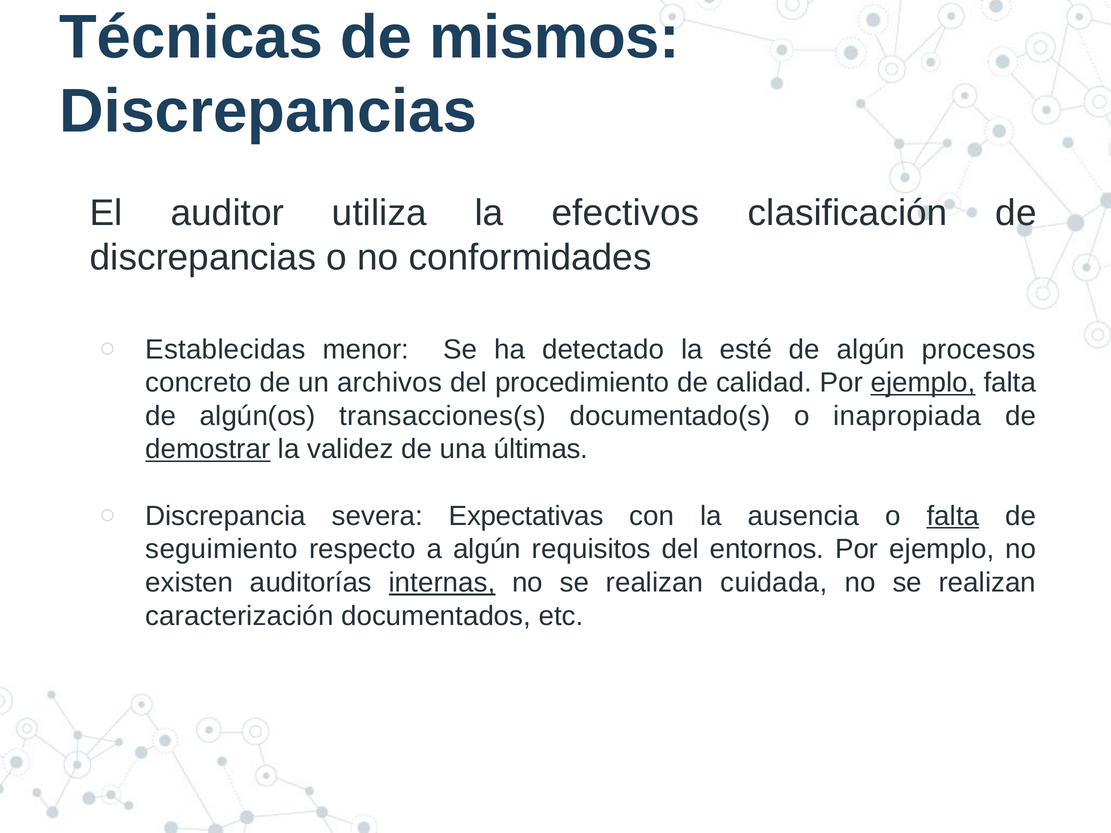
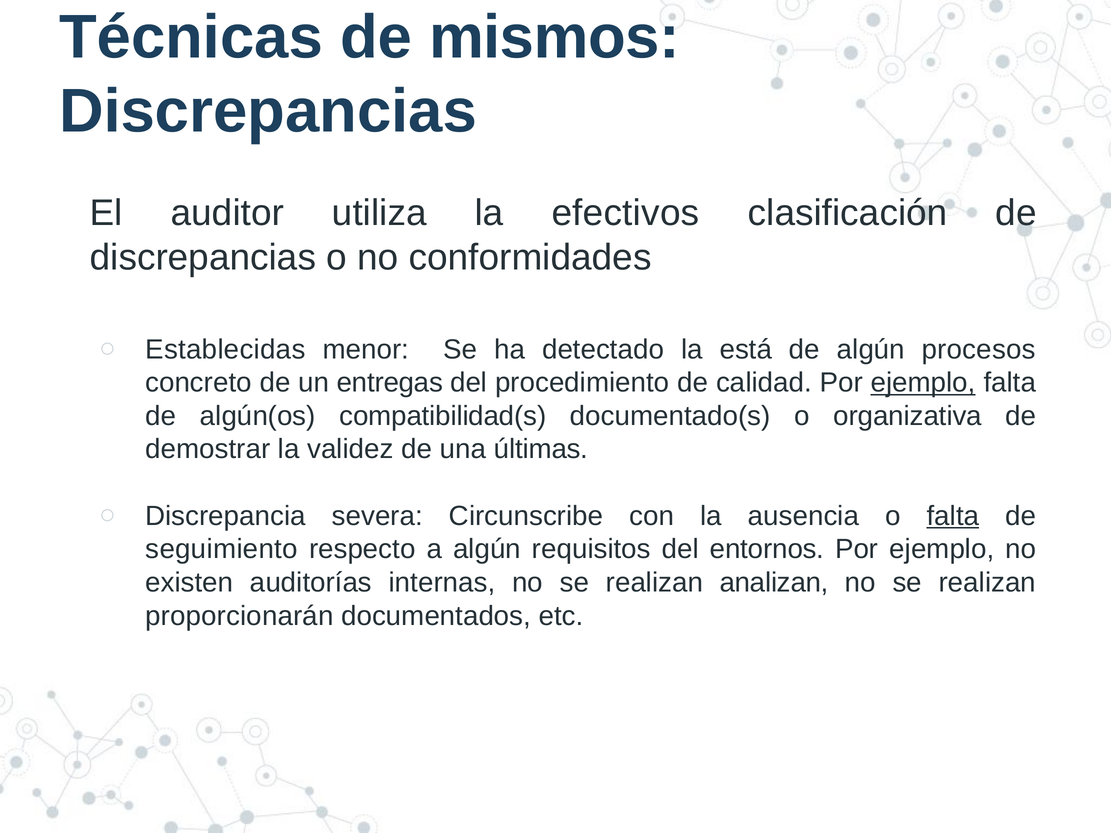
esté: esté -> está
archivos: archivos -> entregas
transacciones(s: transacciones(s -> compatibilidad(s
inapropiada: inapropiada -> organizativa
demostrar underline: present -> none
Expectativas: Expectativas -> Circunscribe
internas underline: present -> none
cuidada: cuidada -> analizan
caracterización: caracterización -> proporcionarán
